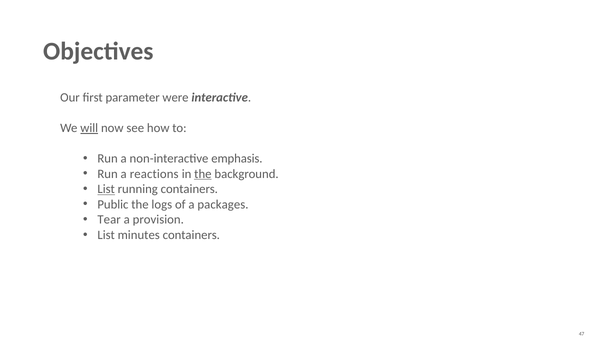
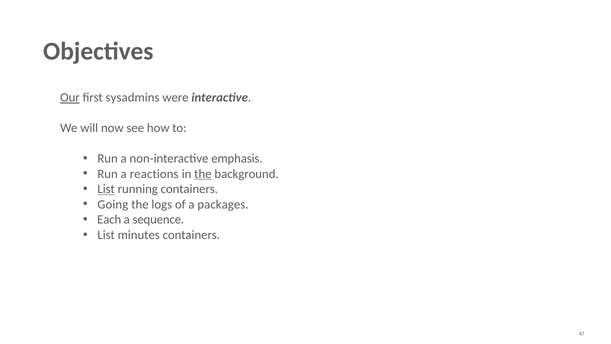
Our underline: none -> present
parameter: parameter -> sysadmins
will underline: present -> none
Public: Public -> Going
Tear: Tear -> Each
provision: provision -> sequence
